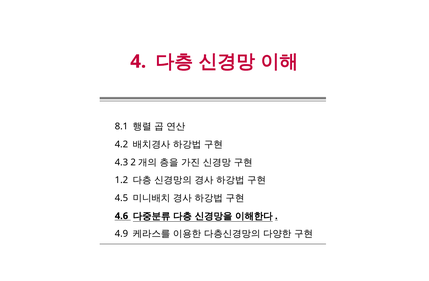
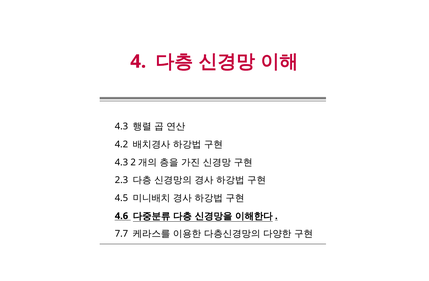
8.1 at (121, 127): 8.1 -> 4.3
1.2: 1.2 -> 2.3
4.9: 4.9 -> 7.7
